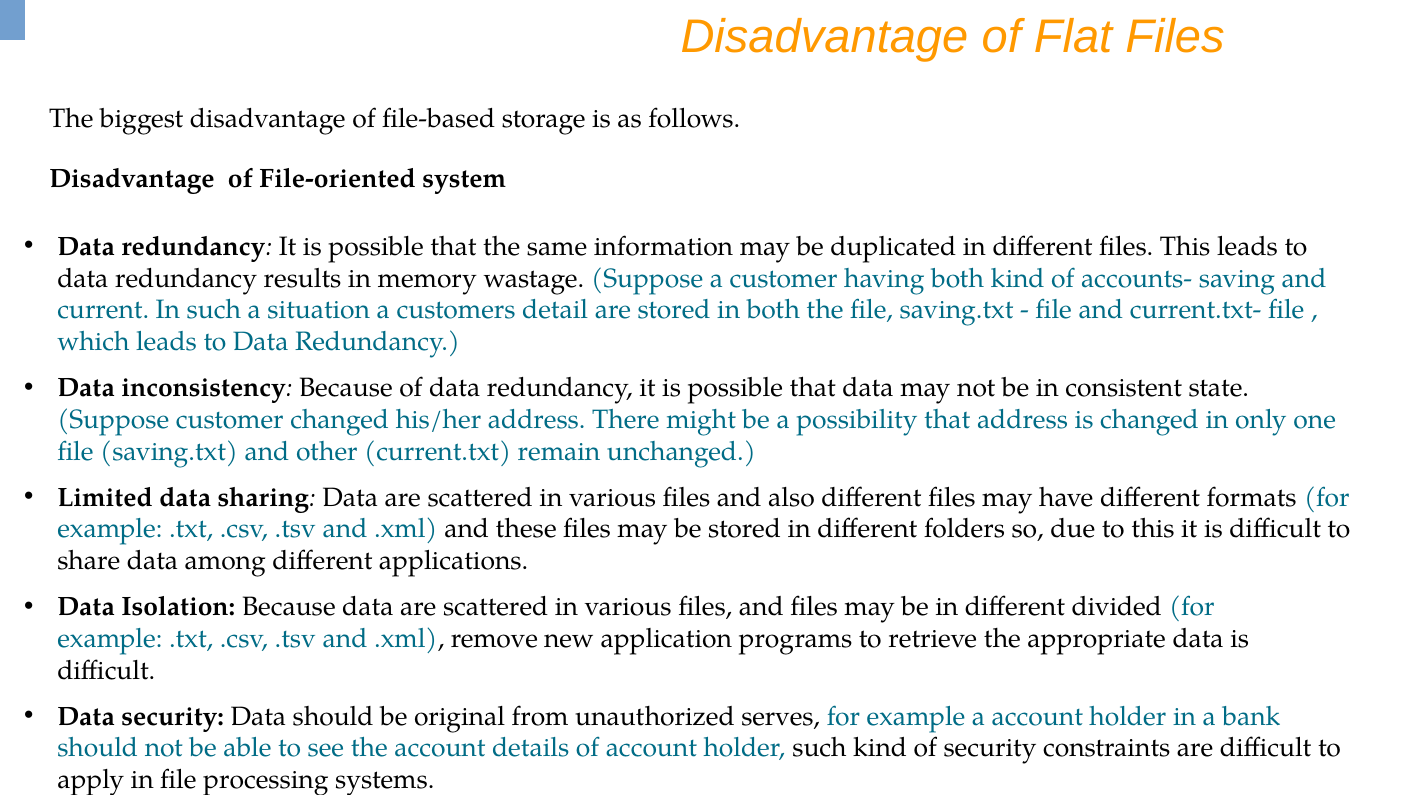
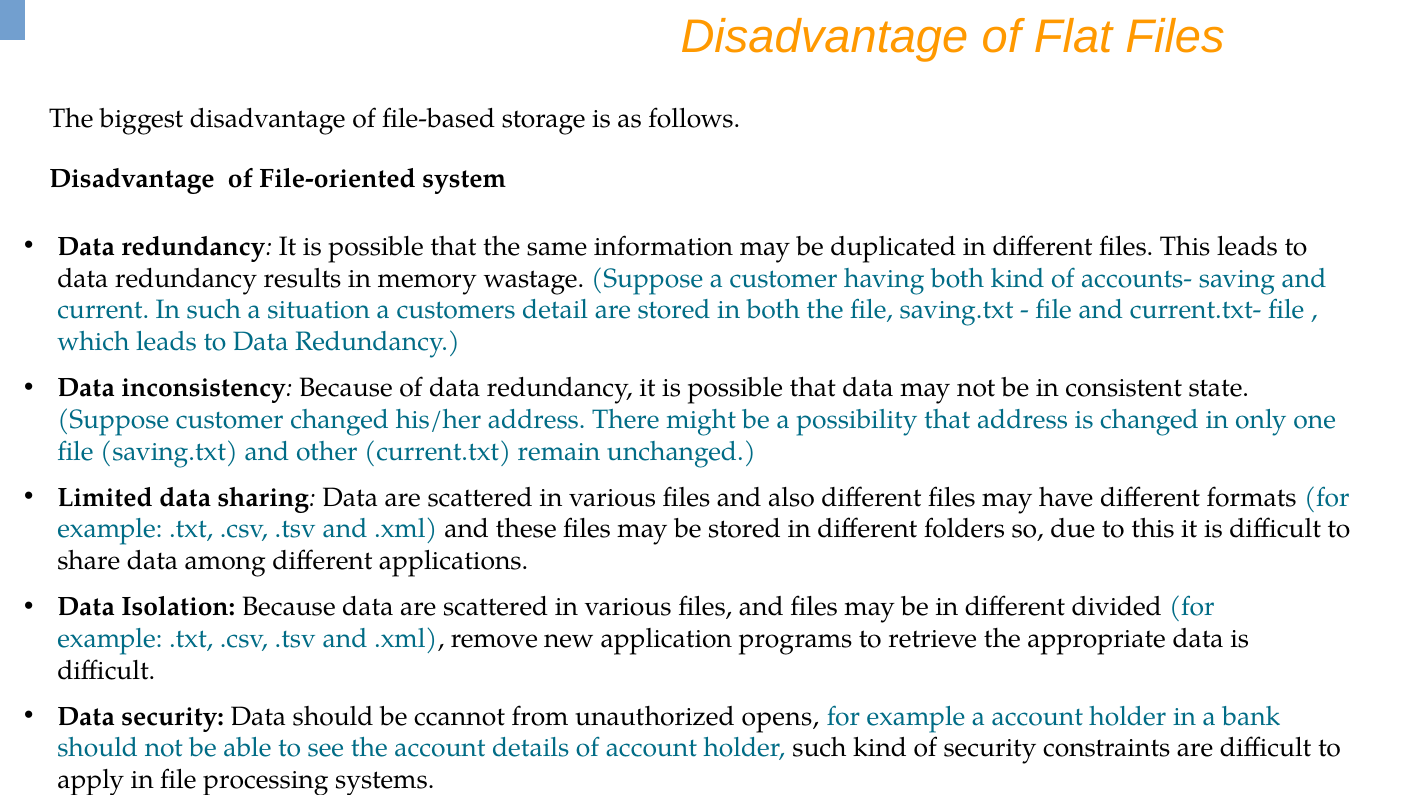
original: original -> ccannot
serves: serves -> opens
